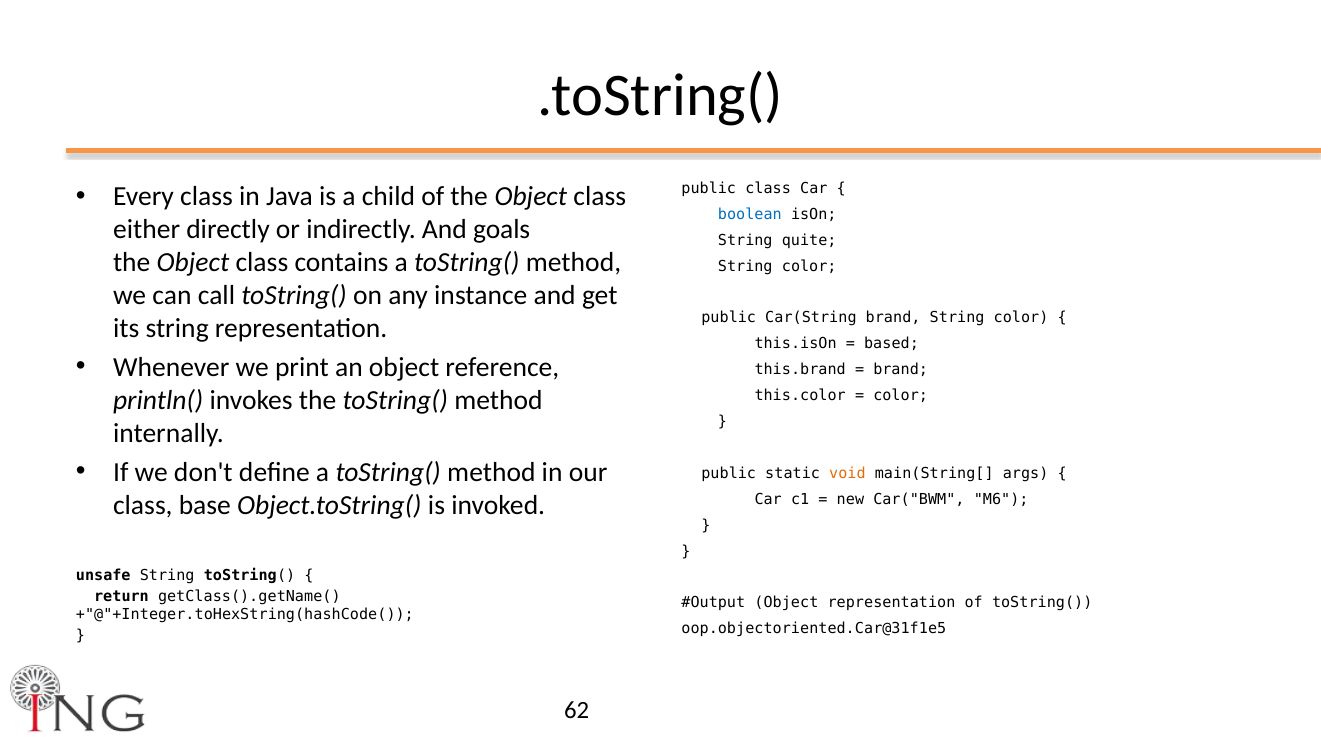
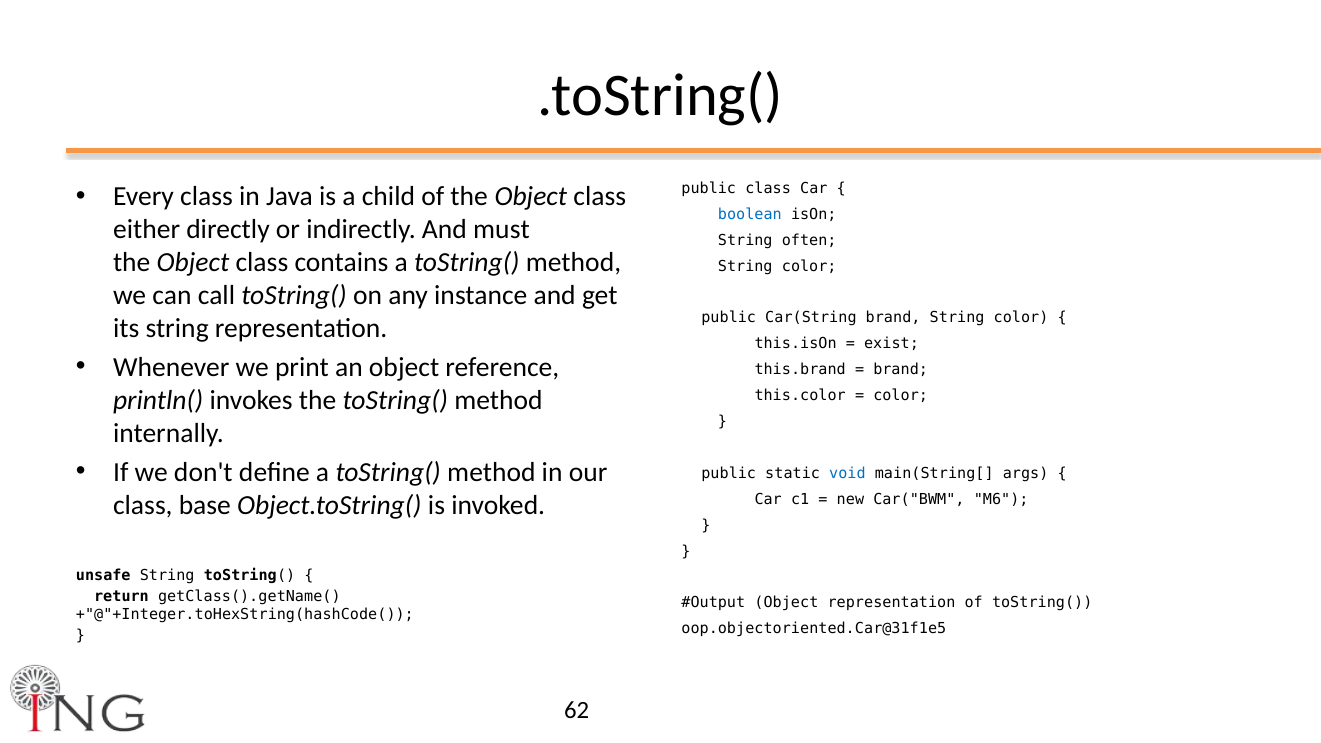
goals: goals -> must
quite: quite -> often
based: based -> exist
void colour: orange -> blue
